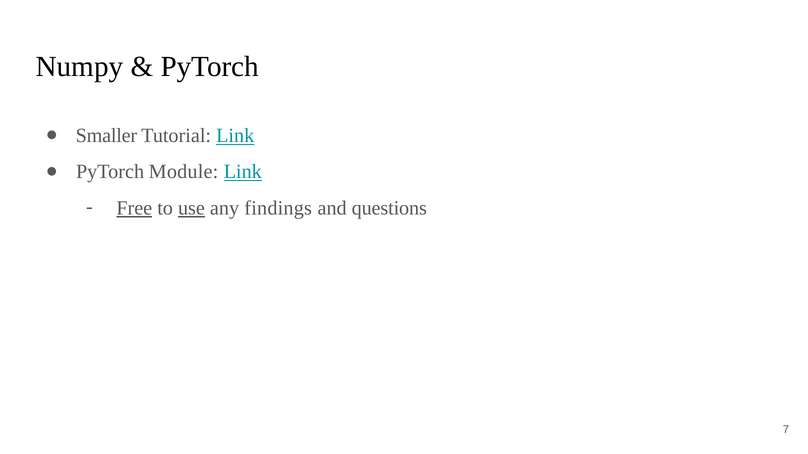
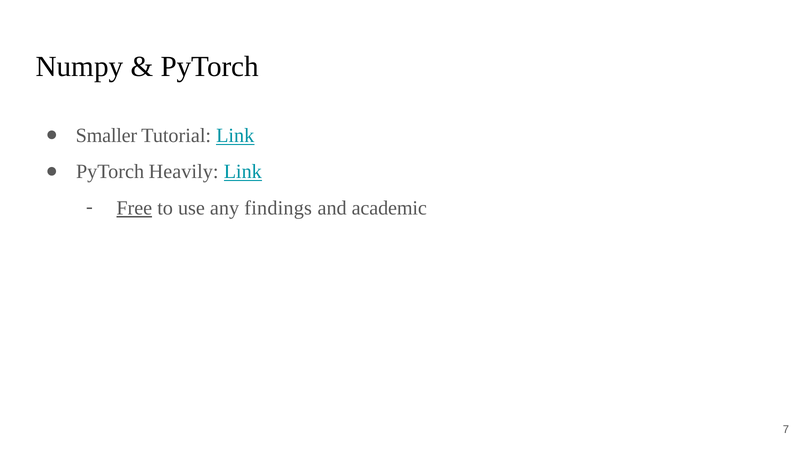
Module: Module -> Heavily
use underline: present -> none
questions: questions -> academic
